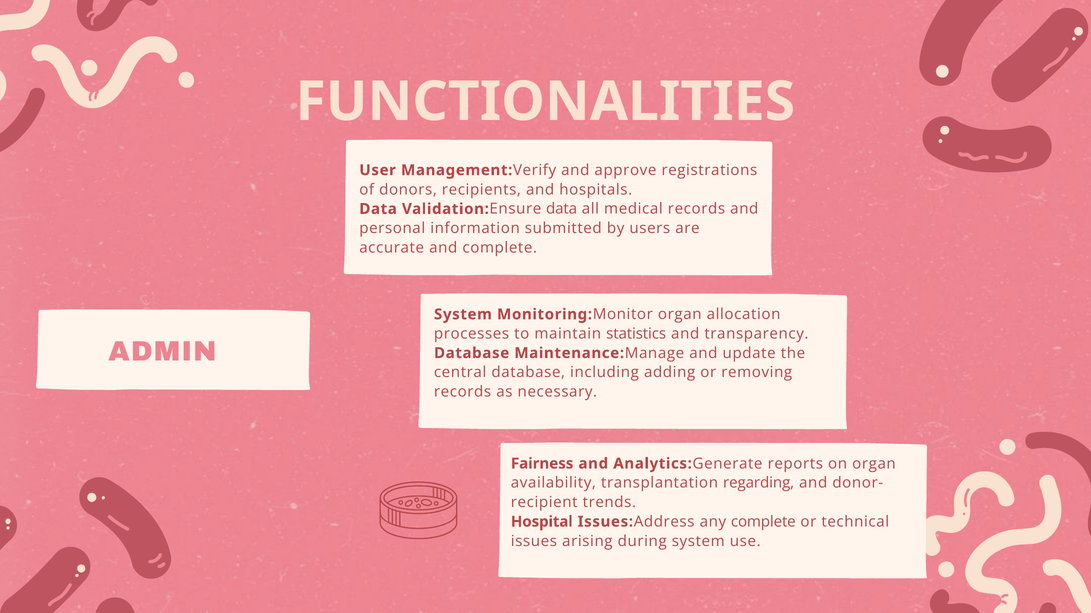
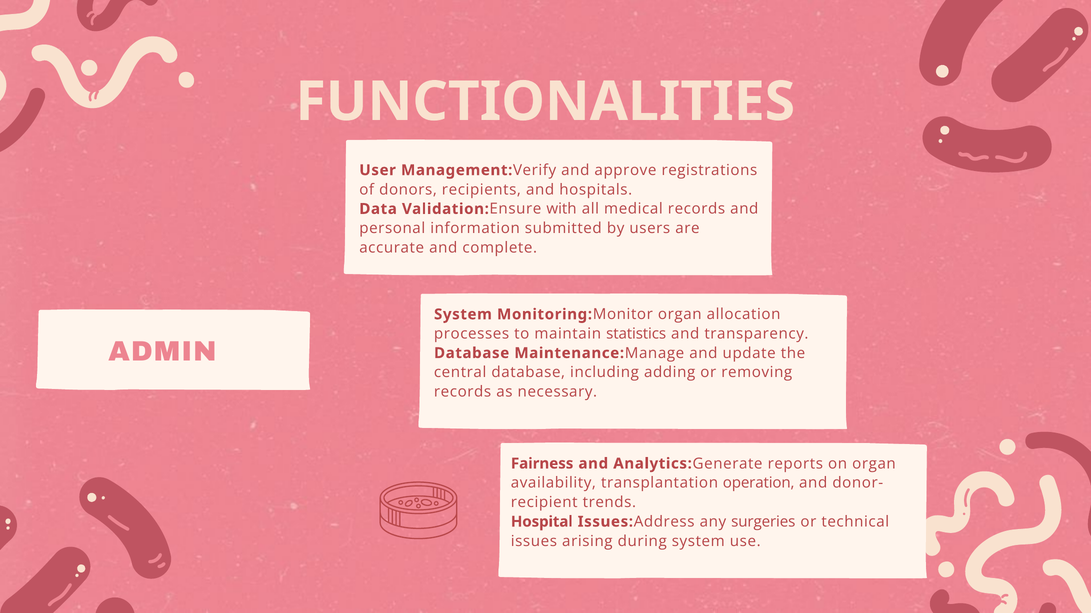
data at (562, 209): data -> with
regarding: regarding -> operation
any complete: complete -> surgeries
